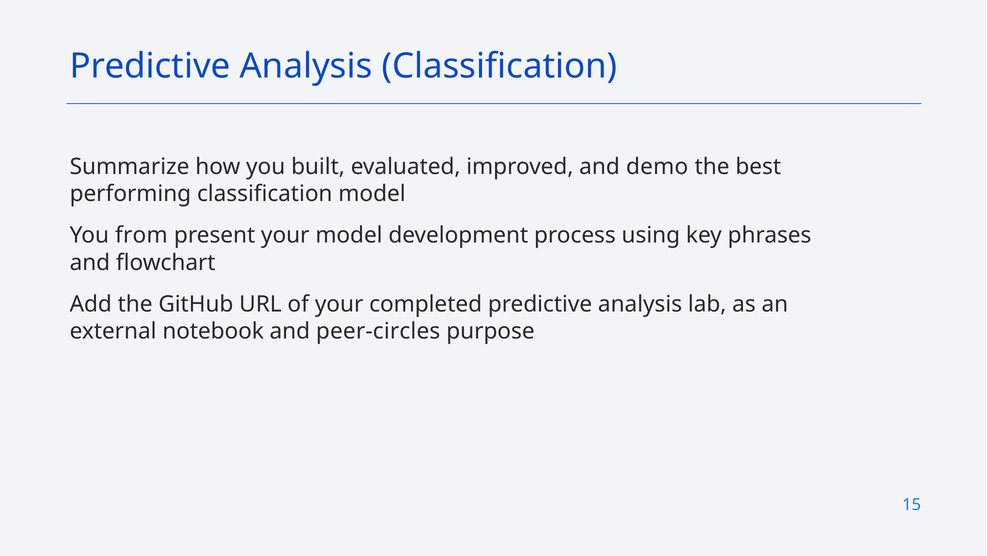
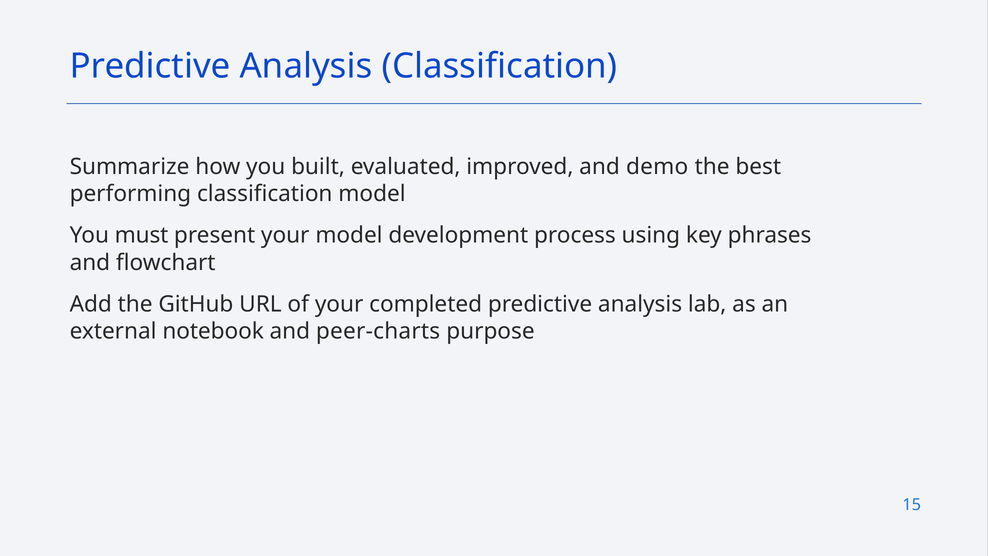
from: from -> must
peer-circles: peer-circles -> peer-charts
